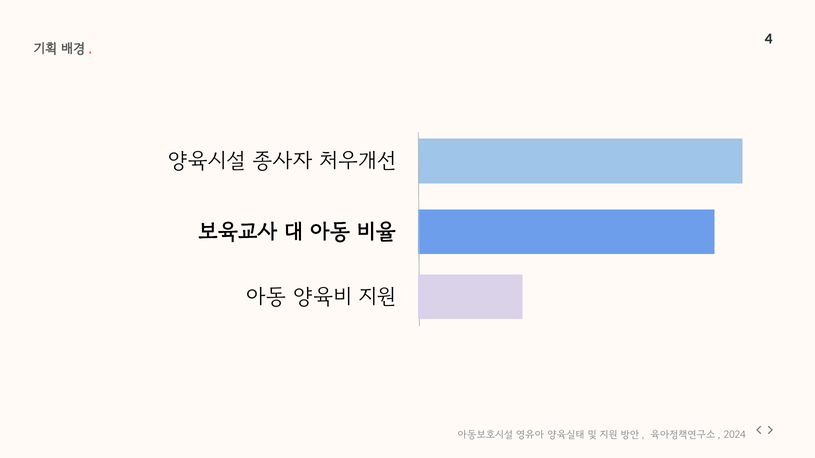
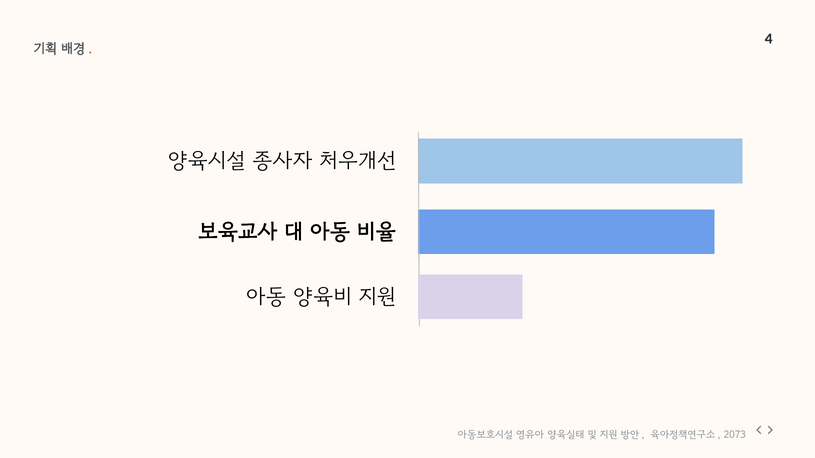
2024: 2024 -> 2073
